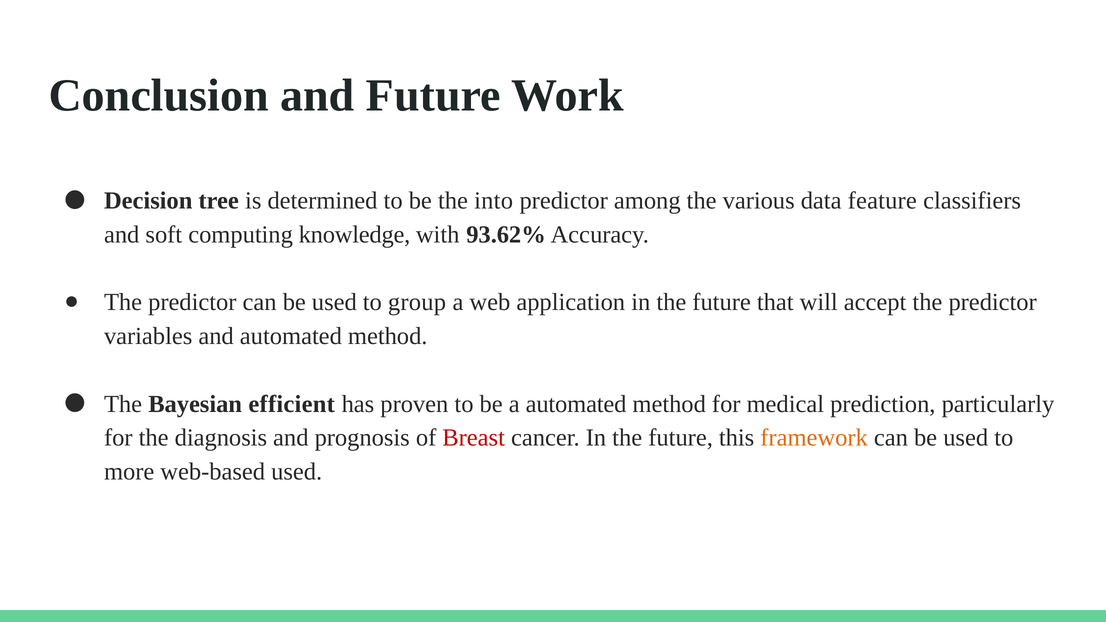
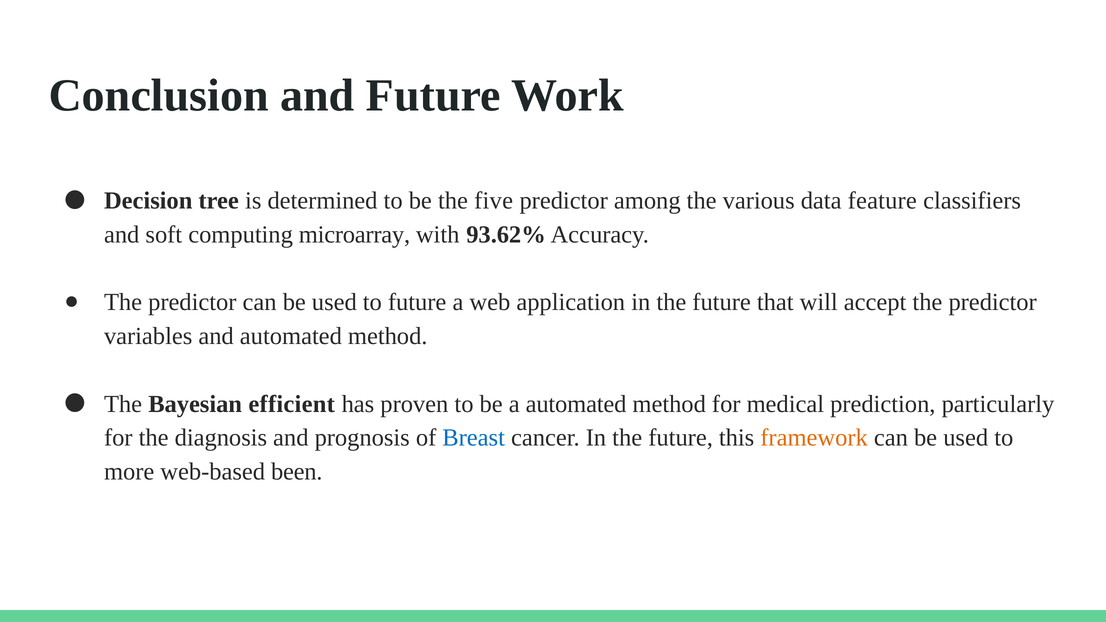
into: into -> five
knowledge: knowledge -> microarray
to group: group -> future
Breast colour: red -> blue
web-based used: used -> been
